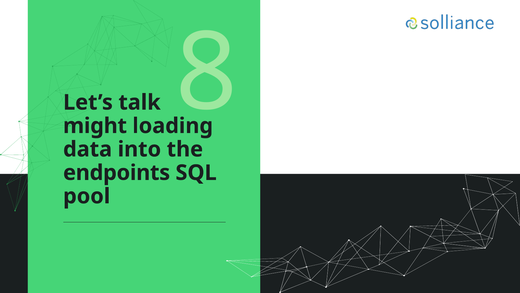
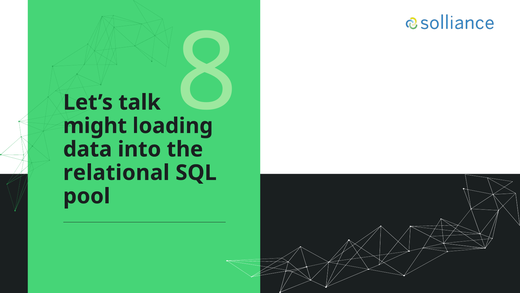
endpoints: endpoints -> relational
